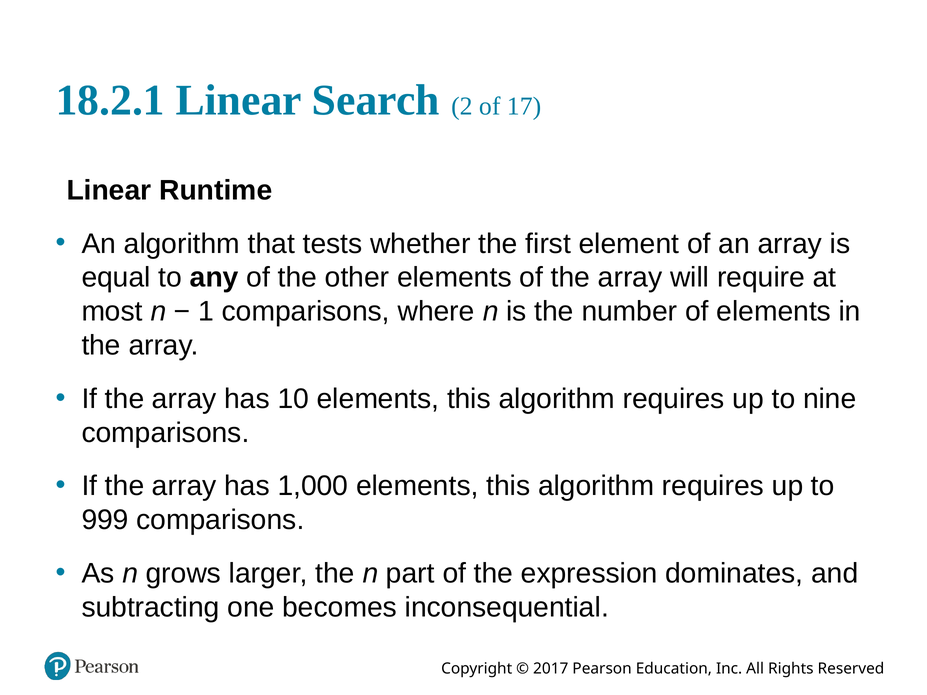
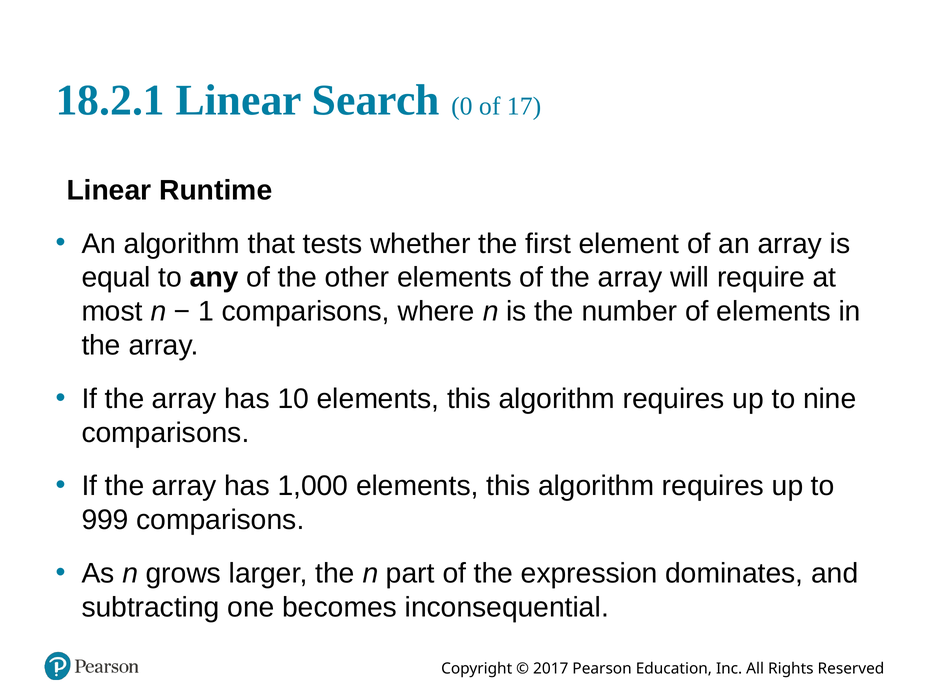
2: 2 -> 0
